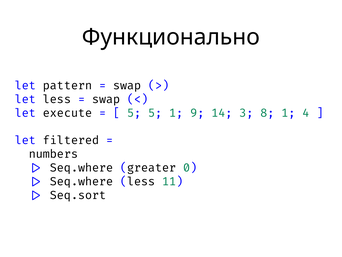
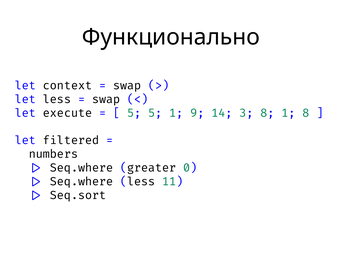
pattern: pattern -> context
1 4: 4 -> 8
